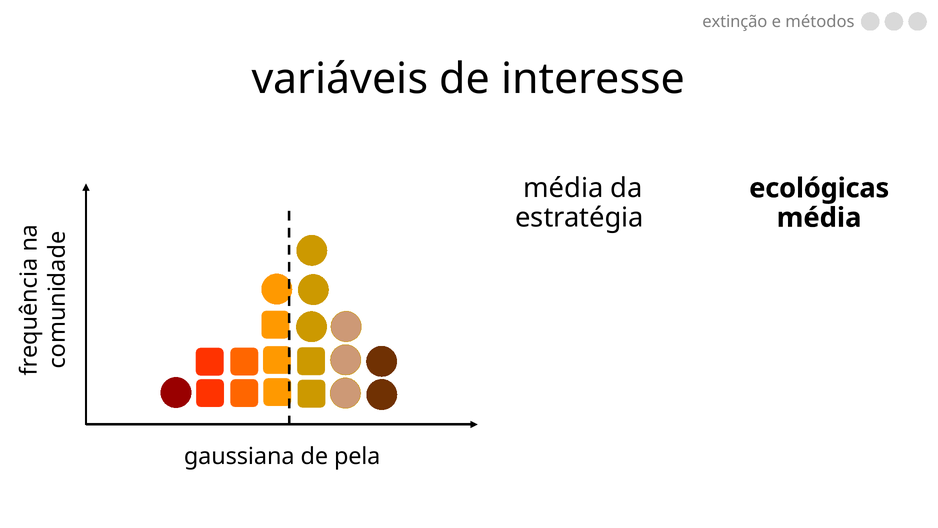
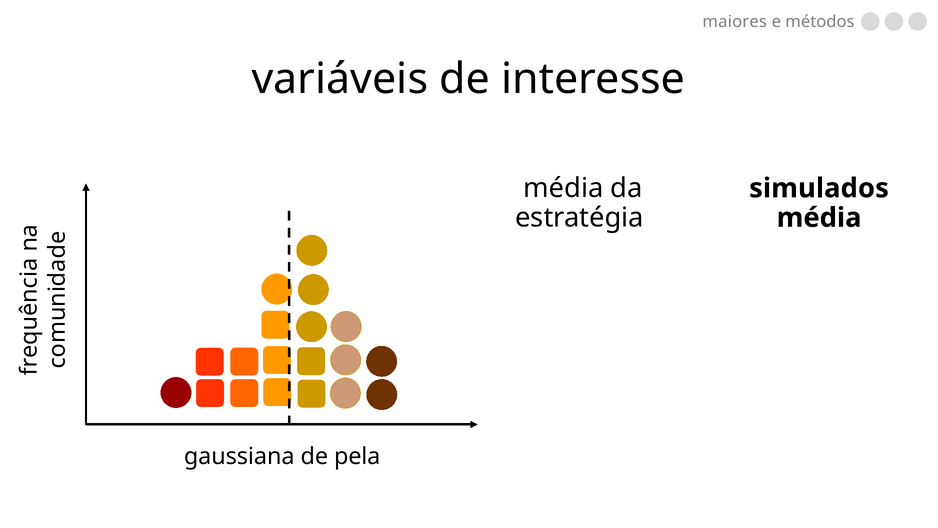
extinção: extinção -> maiores
ecológicas: ecológicas -> simulados
